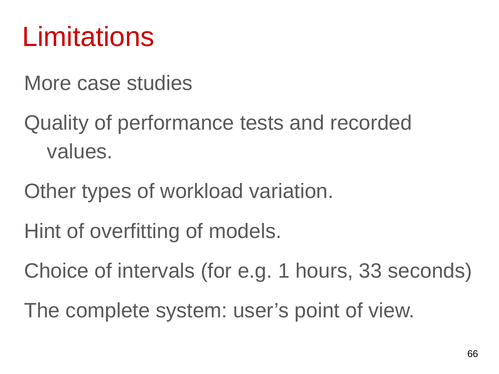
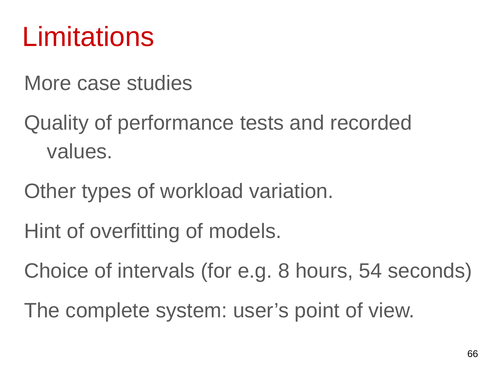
1: 1 -> 8
33: 33 -> 54
